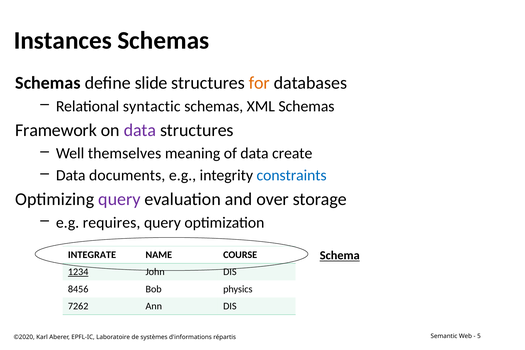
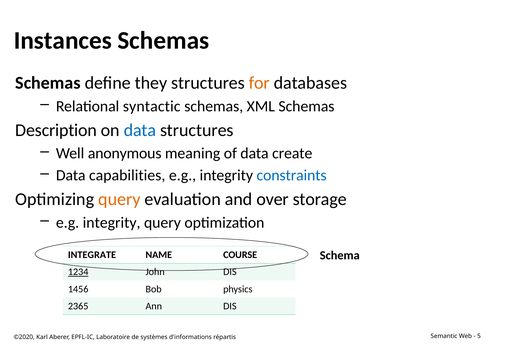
slide: slide -> they
Framework: Framework -> Description
data at (140, 130) colour: purple -> blue
themselves: themselves -> anonymous
documents: documents -> capabilities
query at (119, 199) colour: purple -> orange
requires at (112, 223): requires -> integrity
Schema underline: present -> none
8456: 8456 -> 1456
7262: 7262 -> 2365
